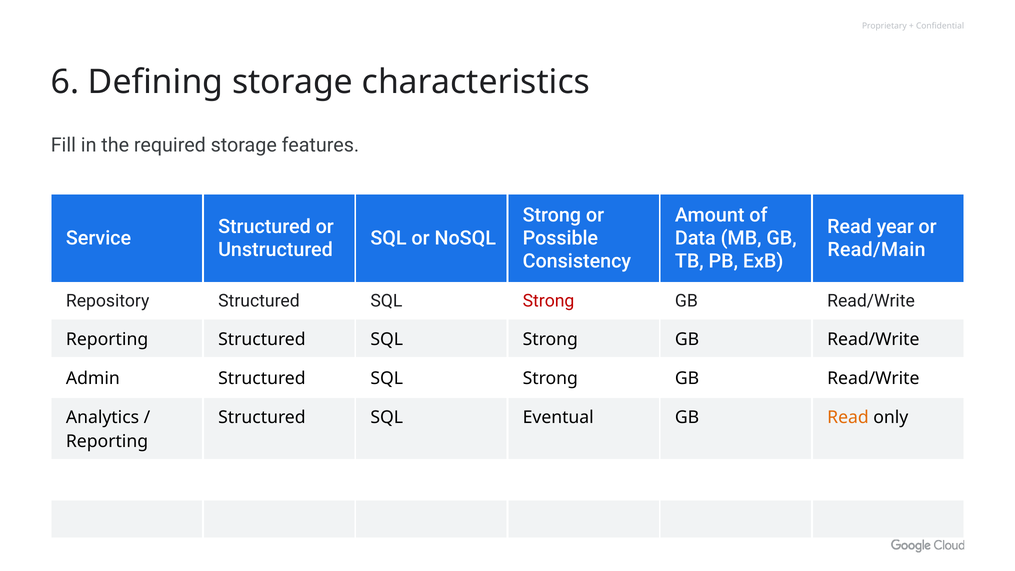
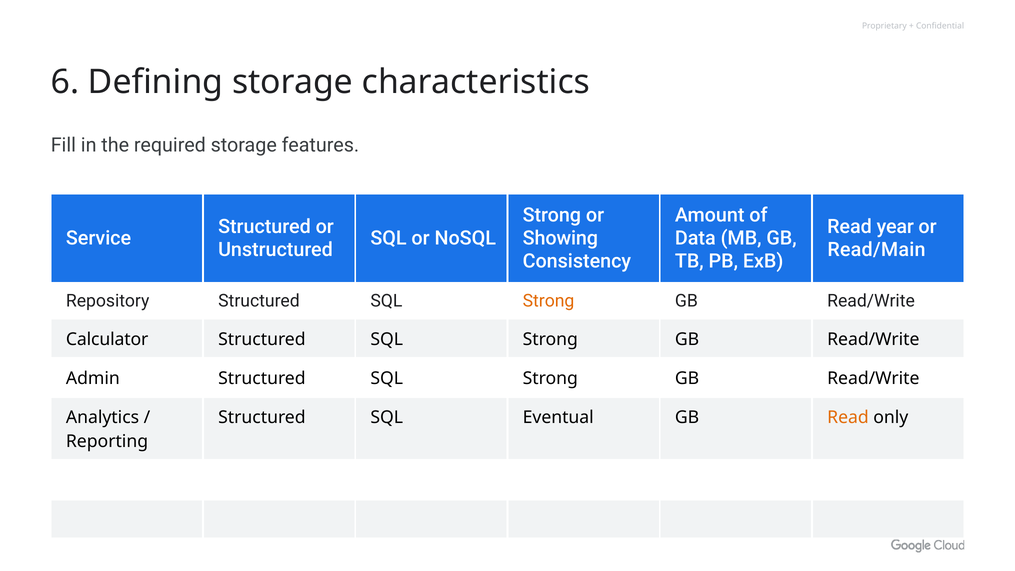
Possible: Possible -> Showing
Strong at (549, 301) colour: red -> orange
Reporting at (107, 339): Reporting -> Calculator
